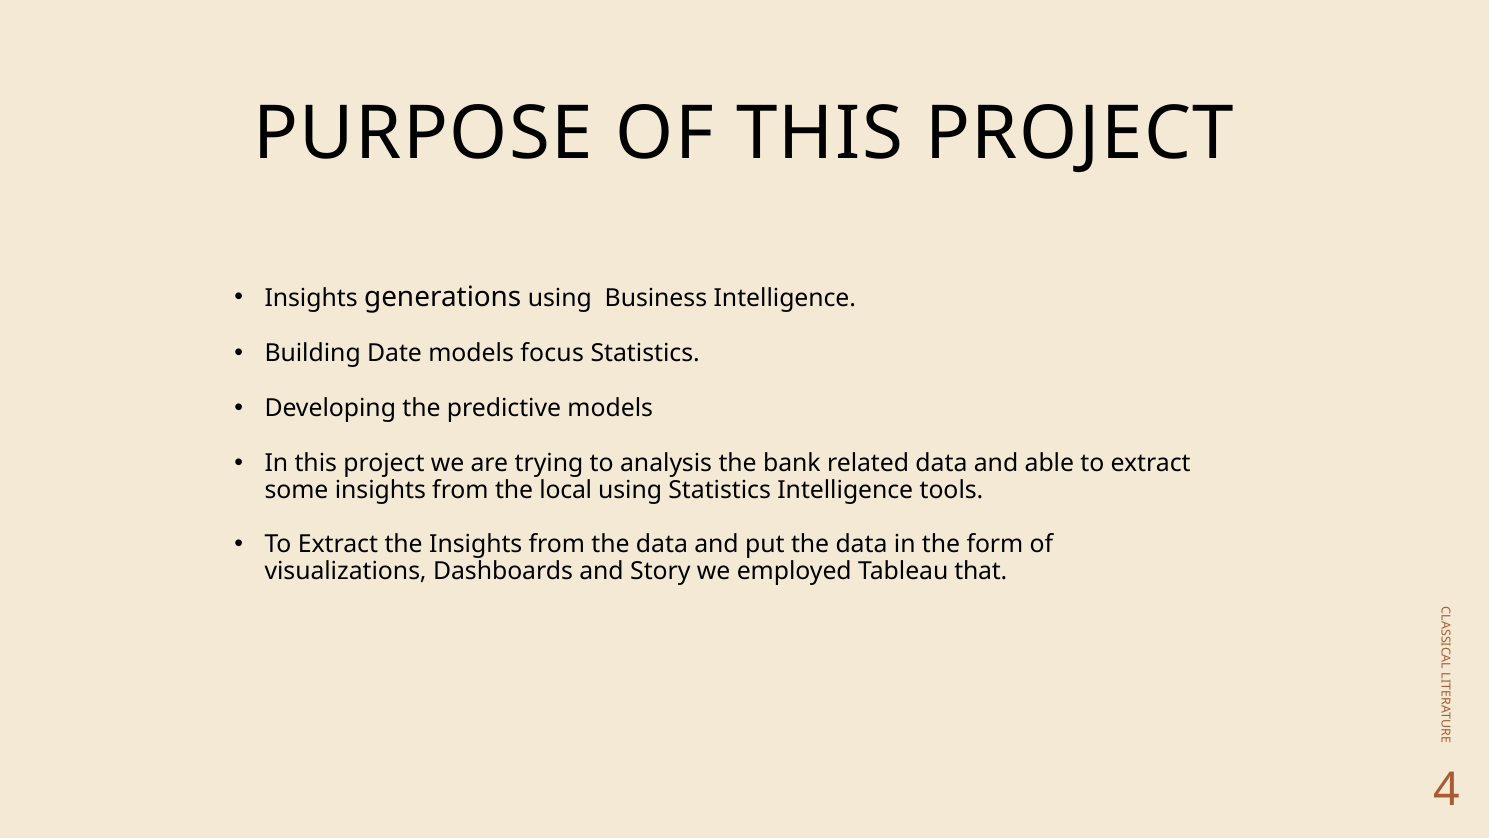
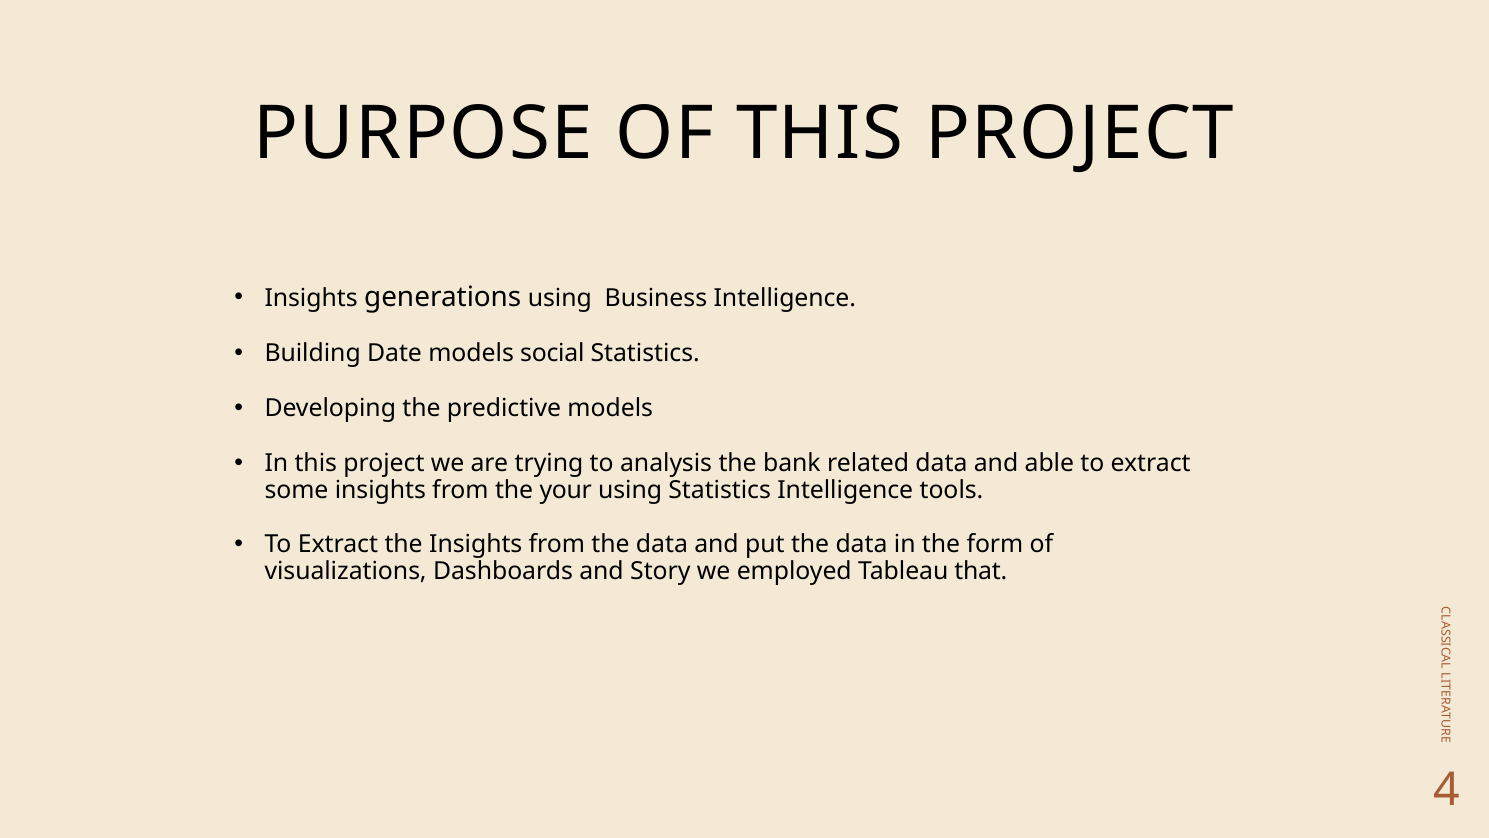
focus: focus -> social
local: local -> your
